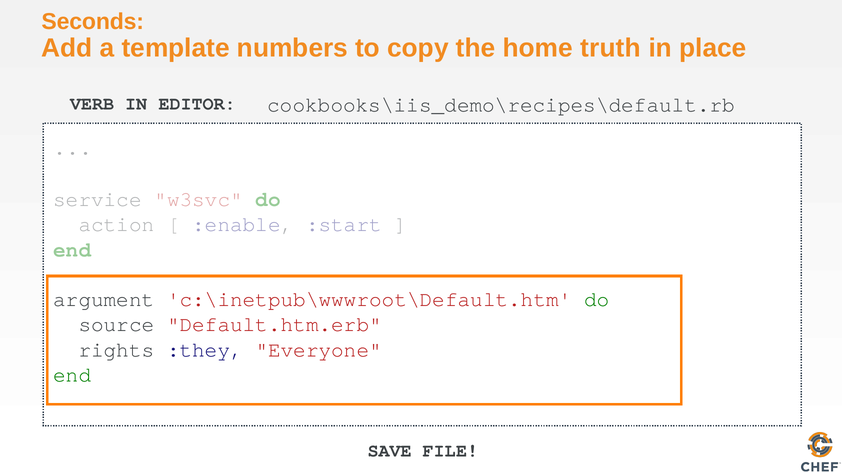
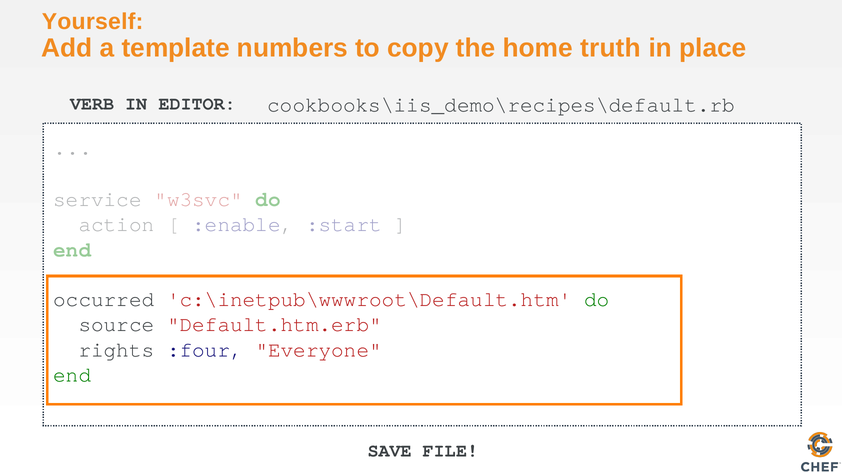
Seconds: Seconds -> Yourself
argument: argument -> occurred
:they: :they -> :four
